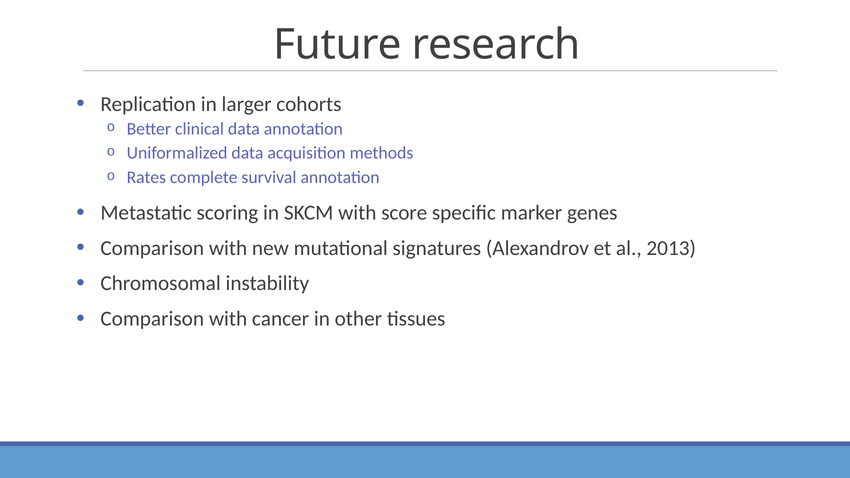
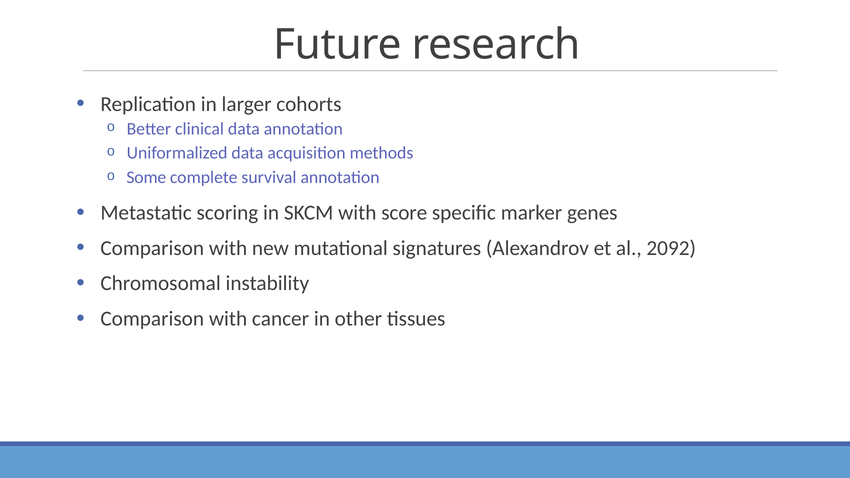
Rates: Rates -> Some
2013: 2013 -> 2092
